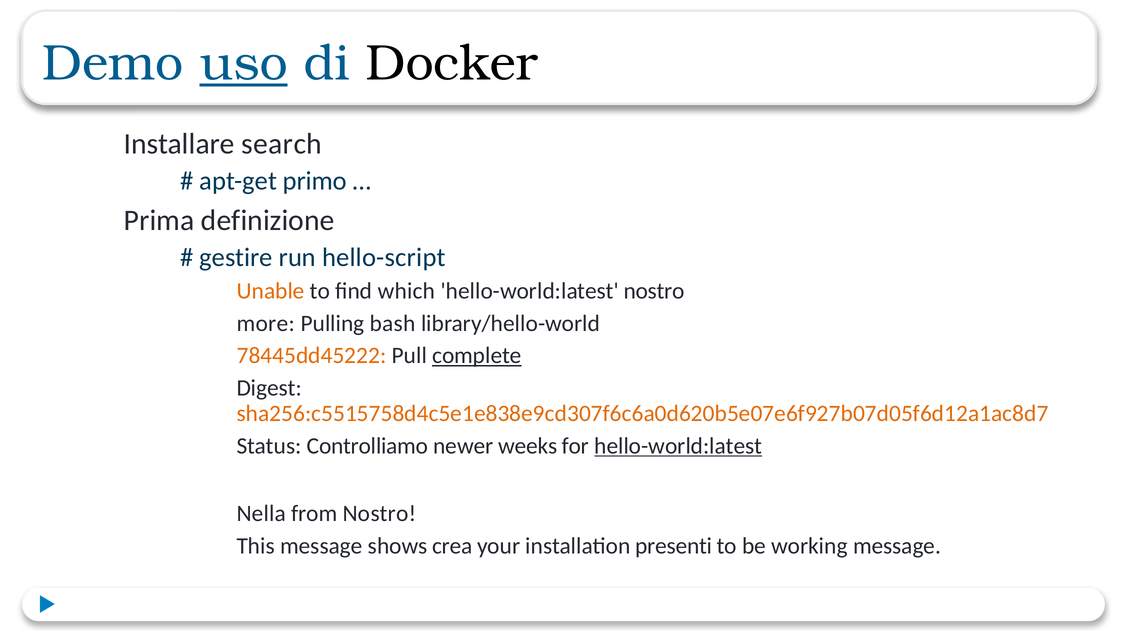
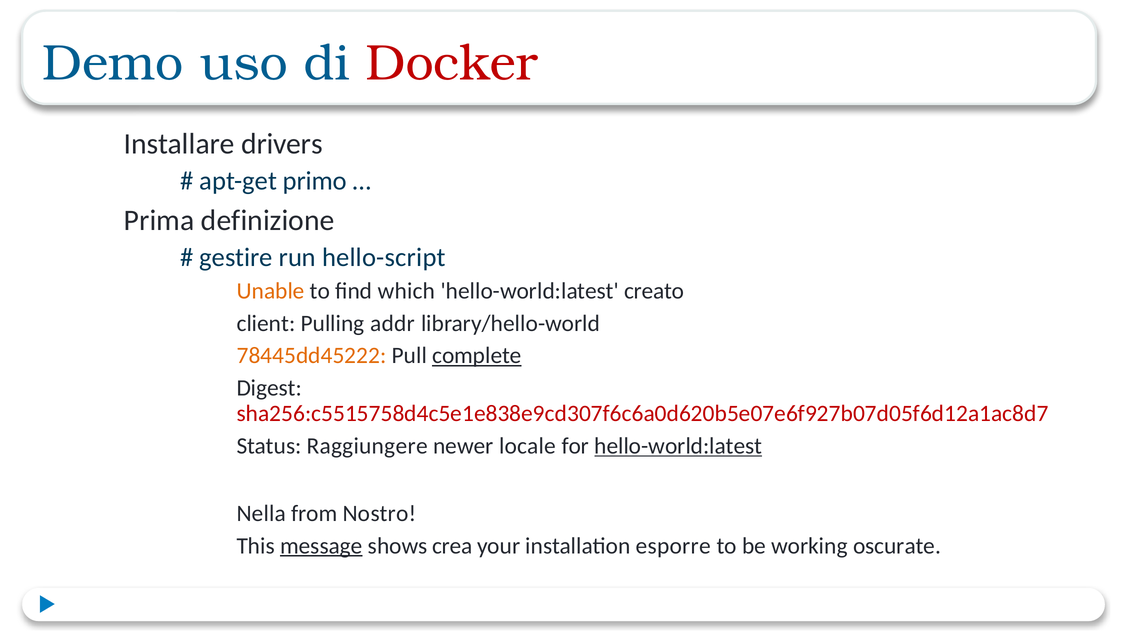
uso underline: present -> none
Docker colour: black -> red
search: search -> drivers
hello-world:latest nostro: nostro -> creato
more: more -> client
bash: bash -> addr
sha256:c5515758d4c5e1e838e9cd307f6c6a0d620b5e07e6f927b07d05f6d12a1ac8d7 colour: orange -> red
Controlliamo: Controlliamo -> Raggiungere
weeks: weeks -> locale
message at (321, 546) underline: none -> present
presenti: presenti -> esporre
working message: message -> oscurate
